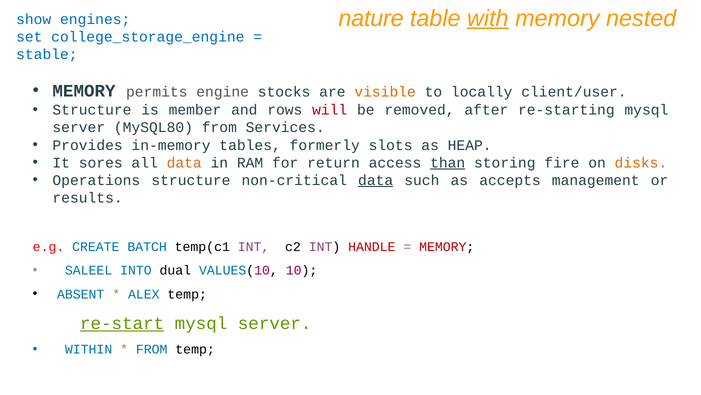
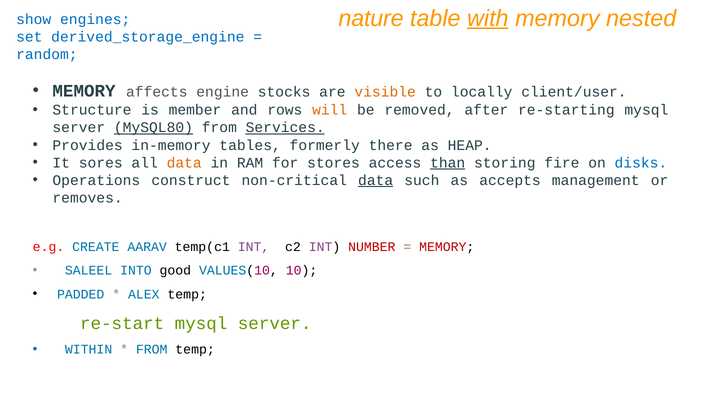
college_storage_engine: college_storage_engine -> derived_storage_engine
stable: stable -> random
permits: permits -> affects
will colour: red -> orange
MySQL80 underline: none -> present
Services underline: none -> present
slots: slots -> there
return: return -> stores
disks colour: orange -> blue
Operations structure: structure -> construct
results: results -> removes
BATCH: BATCH -> AARAV
HANDLE: HANDLE -> NUMBER
dual: dual -> good
ABSENT: ABSENT -> PADDED
re-start underline: present -> none
